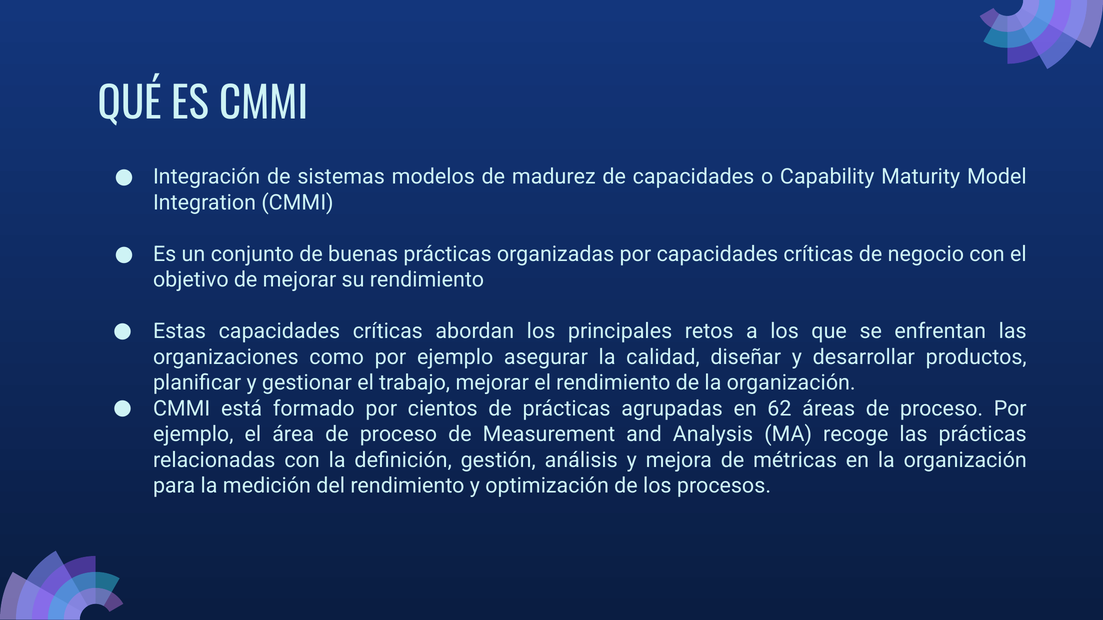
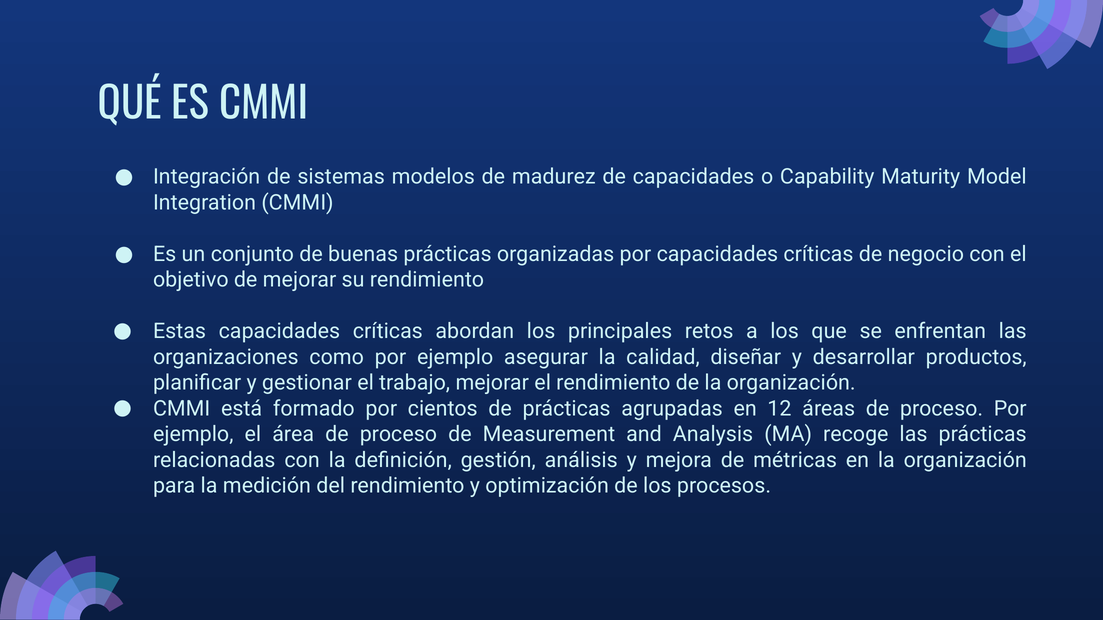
62: 62 -> 12
